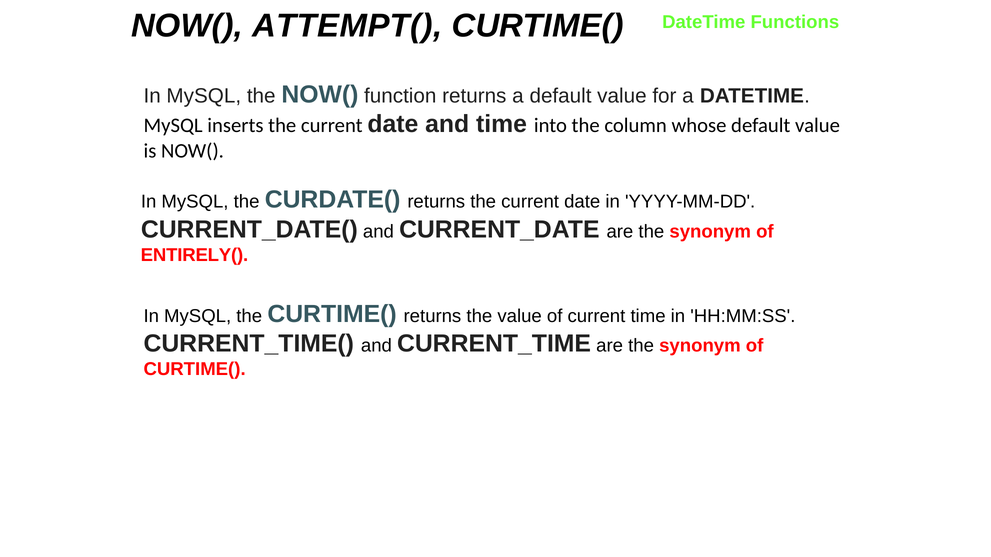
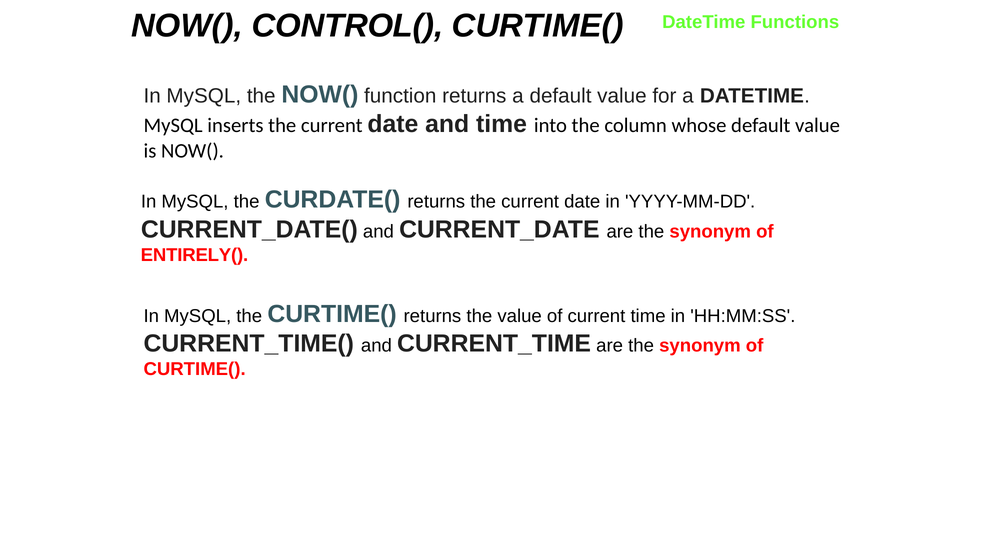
ATTEMPT(: ATTEMPT( -> CONTROL(
